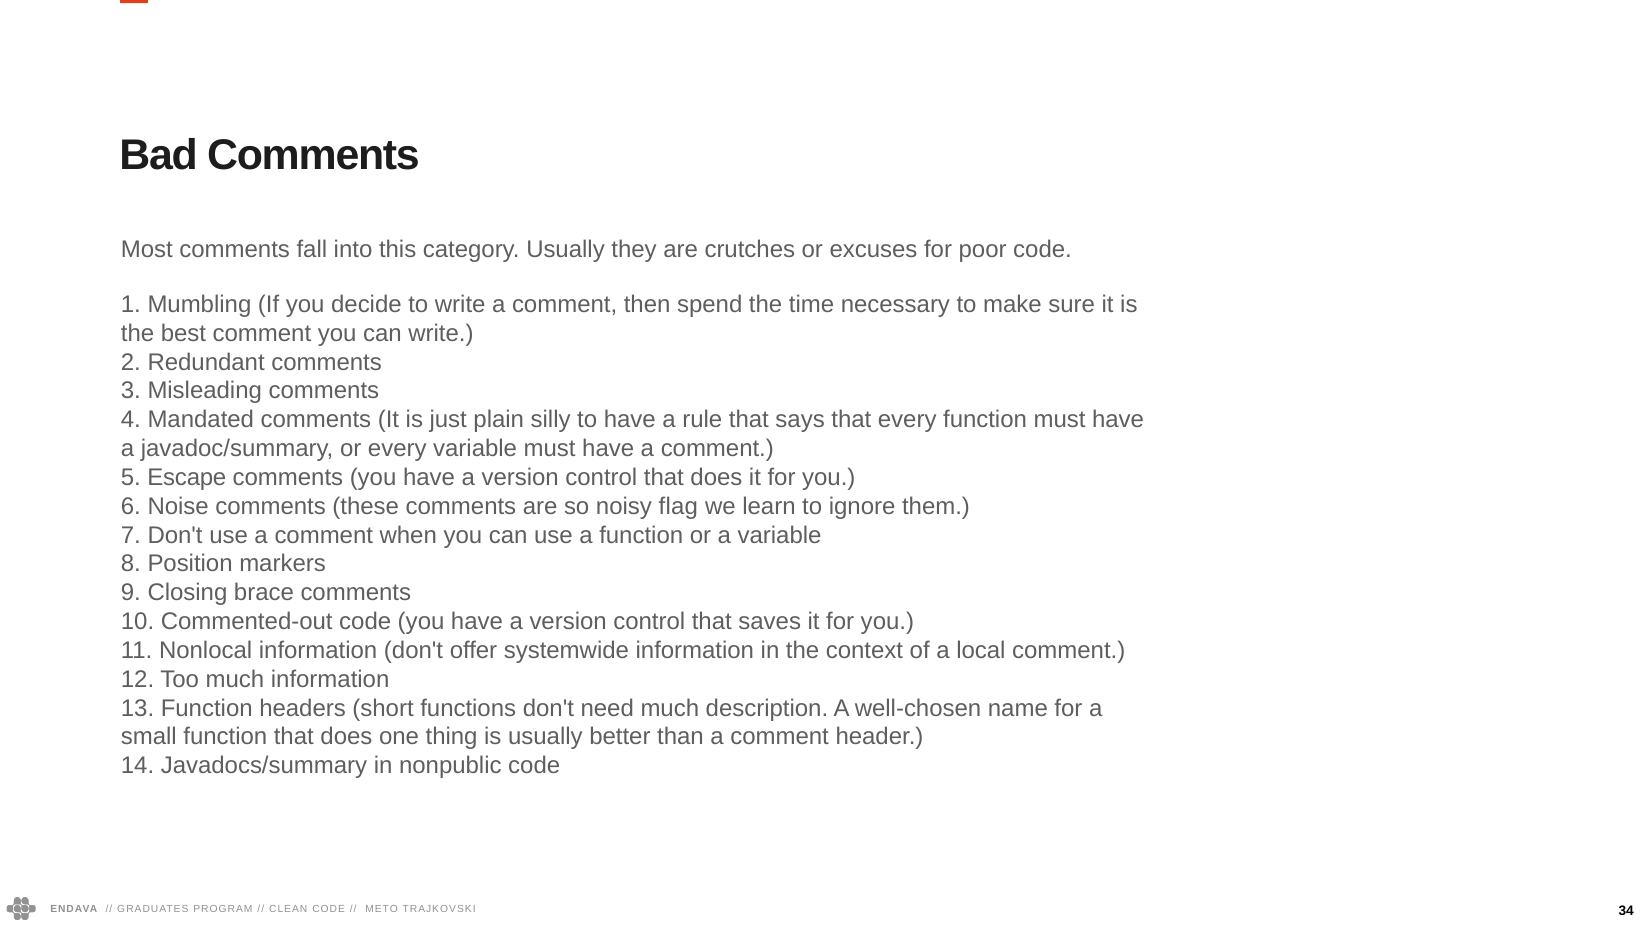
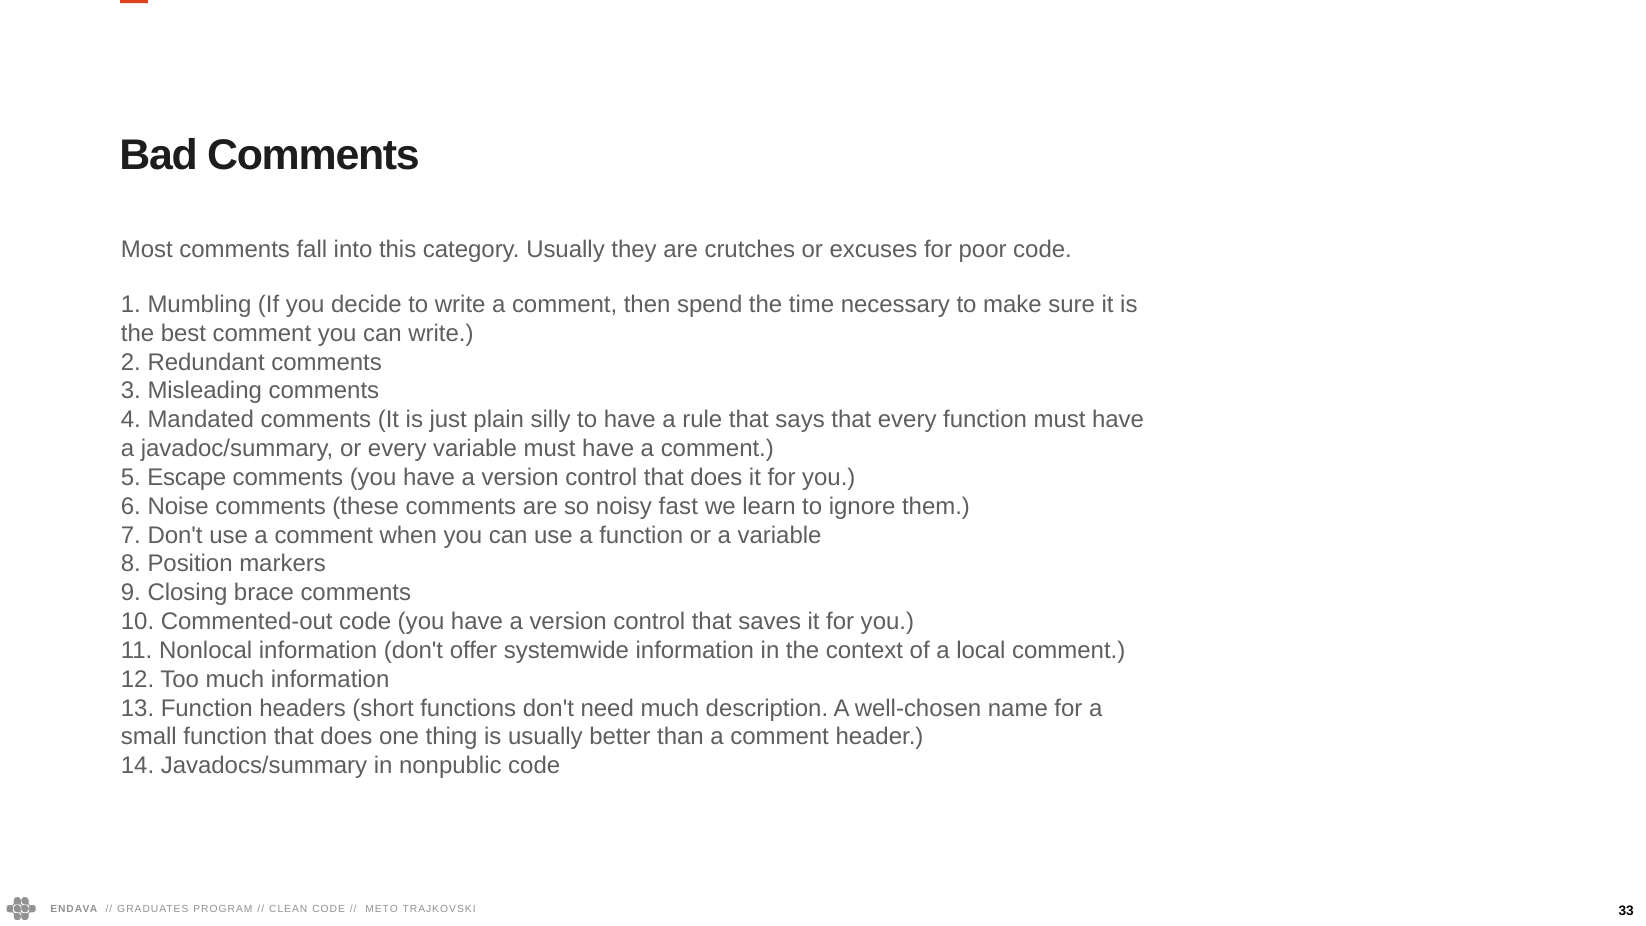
flag: flag -> fast
34: 34 -> 33
